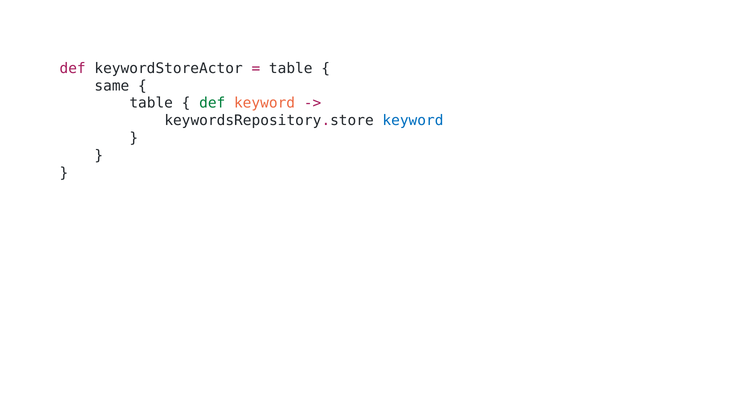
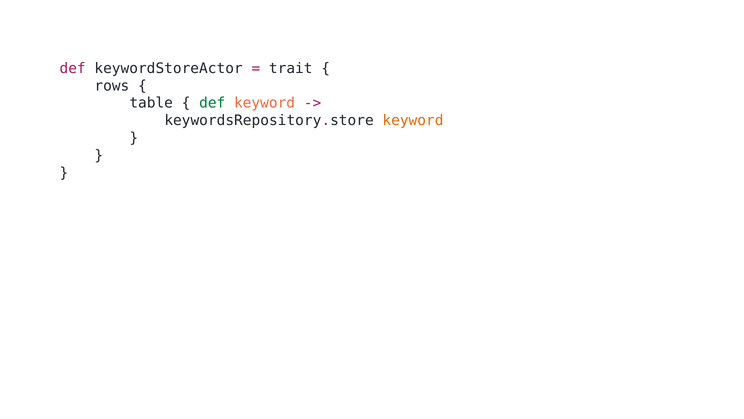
table at (291, 68): table -> trait
same: same -> rows
keyword at (413, 120) colour: blue -> orange
